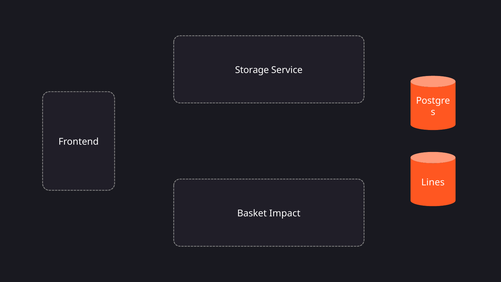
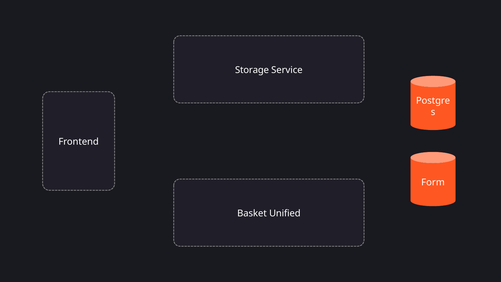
Lines: Lines -> Form
Impact: Impact -> Unified
